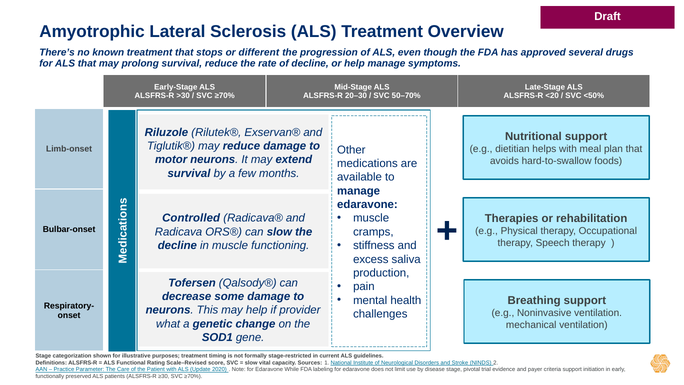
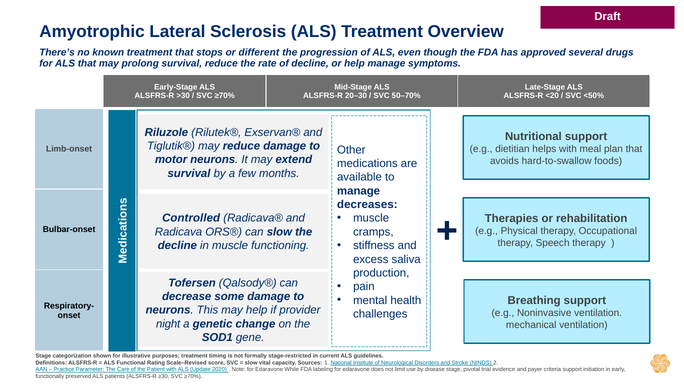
edaravone at (367, 204): edaravone -> decreases
what: what -> night
